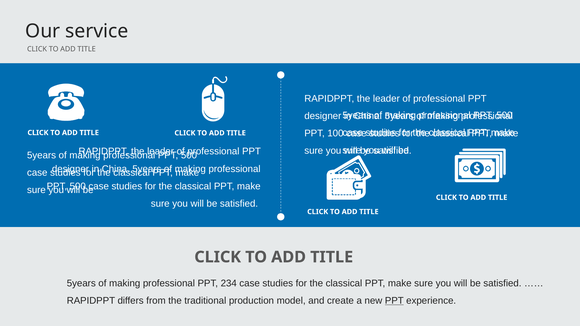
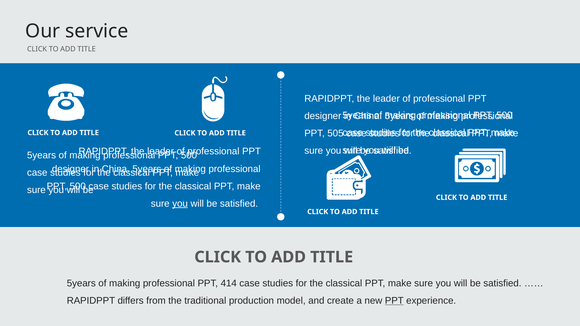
100: 100 -> 505
you at (180, 204) underline: none -> present
234: 234 -> 414
